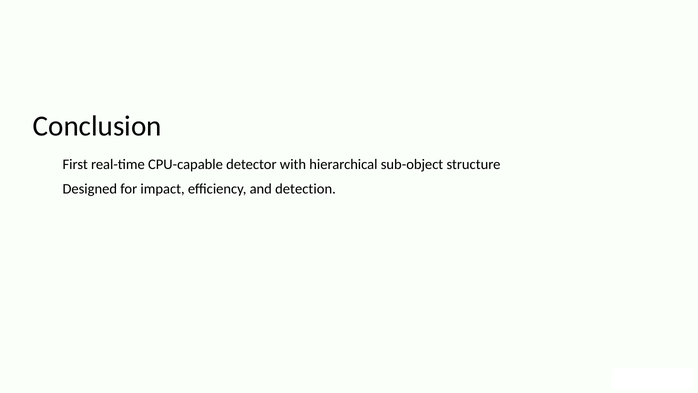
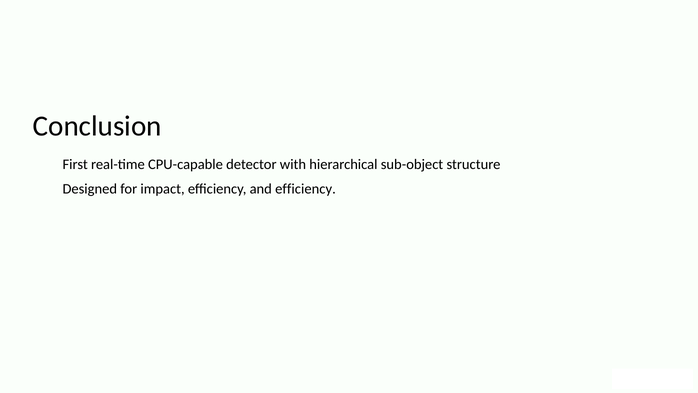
and detection: detection -> efficiency
